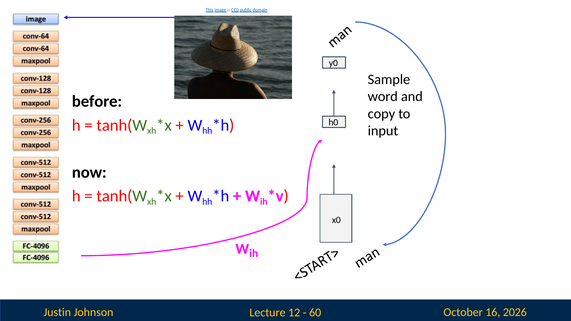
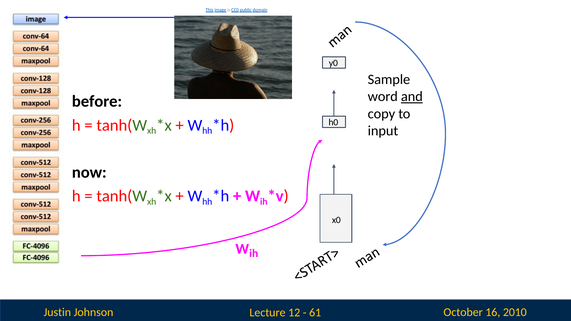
and underline: none -> present
60: 60 -> 61
2026: 2026 -> 2010
